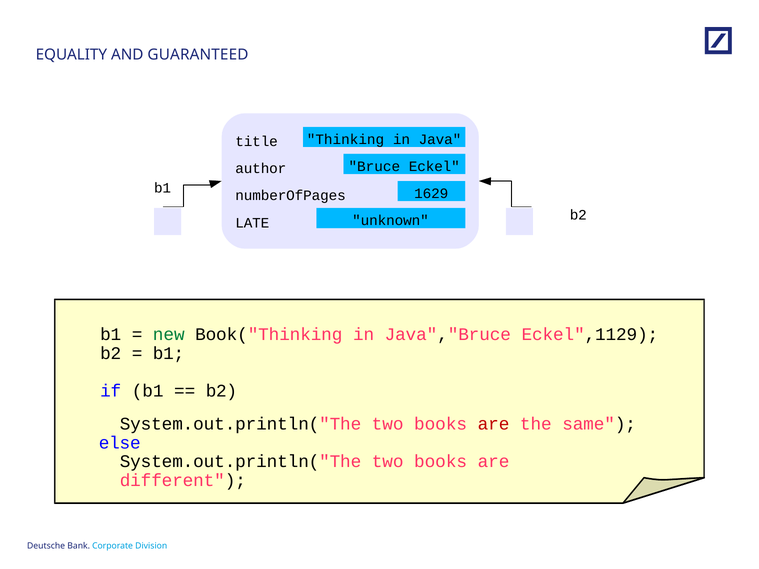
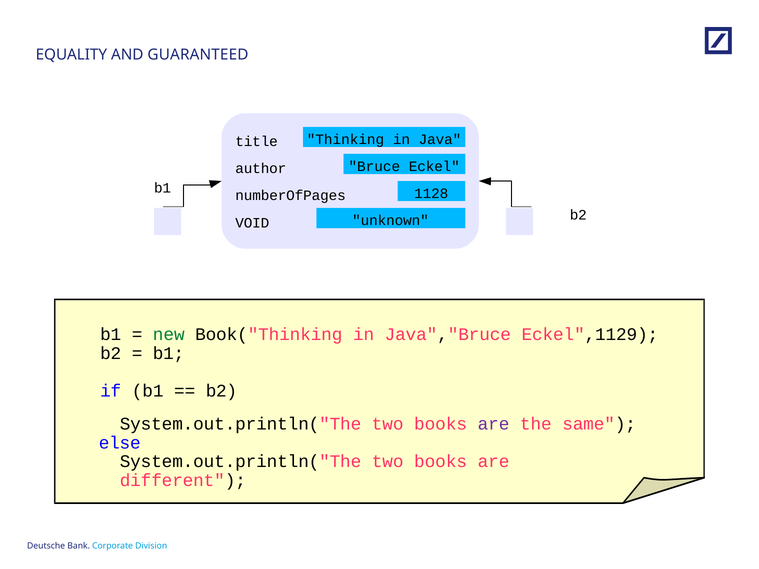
1629: 1629 -> 1128
LATE: LATE -> VOID
are at (494, 424) colour: red -> purple
